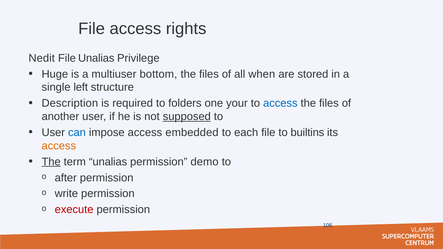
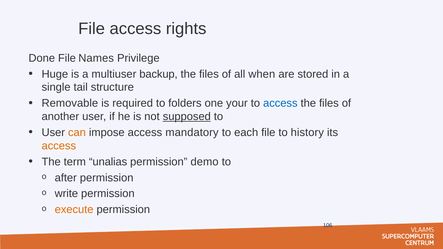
Nedit: Nedit -> Done
File Unalias: Unalias -> Names
bottom: bottom -> backup
left: left -> tail
Description: Description -> Removable
can colour: blue -> orange
embedded: embedded -> mandatory
builtins: builtins -> history
The at (51, 162) underline: present -> none
execute colour: red -> orange
